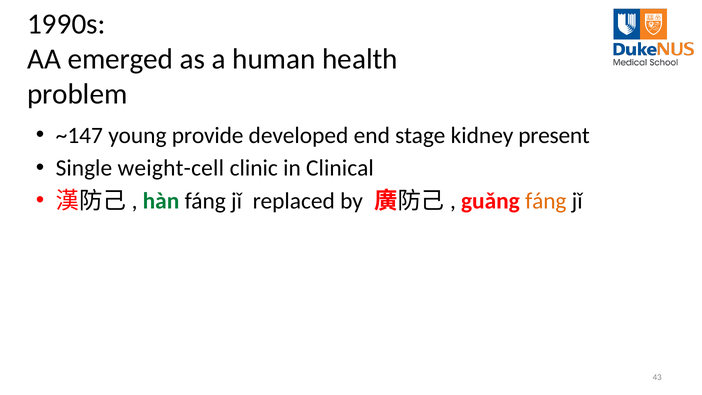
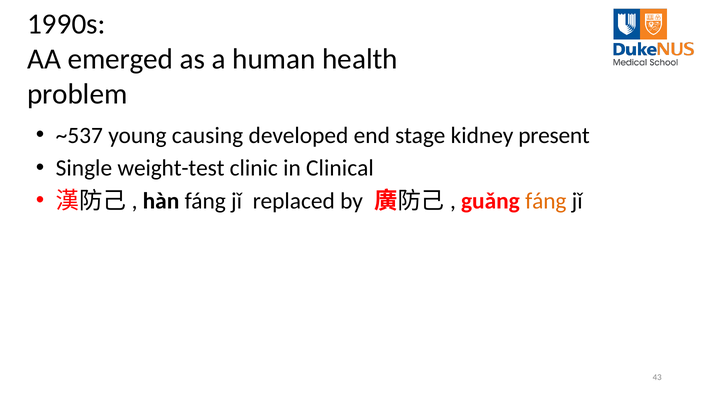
~147: ~147 -> ~537
provide: provide -> causing
weight-cell: weight-cell -> weight-test
hàn colour: green -> black
